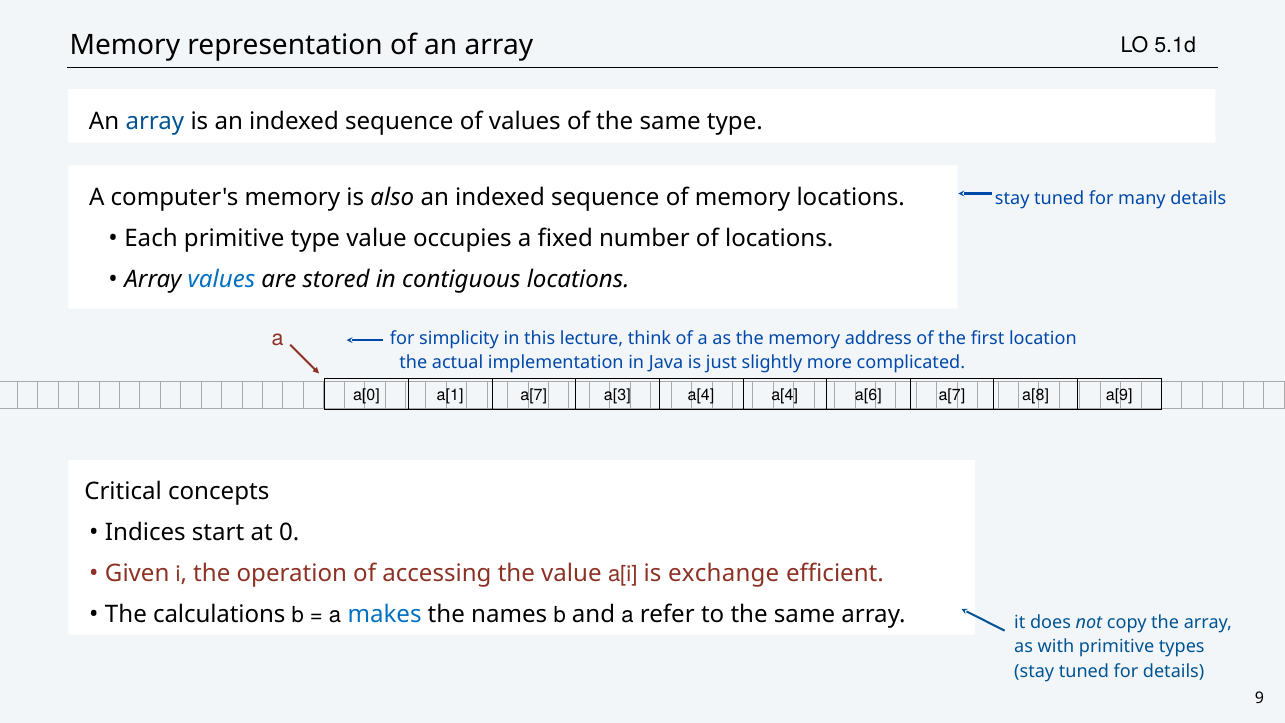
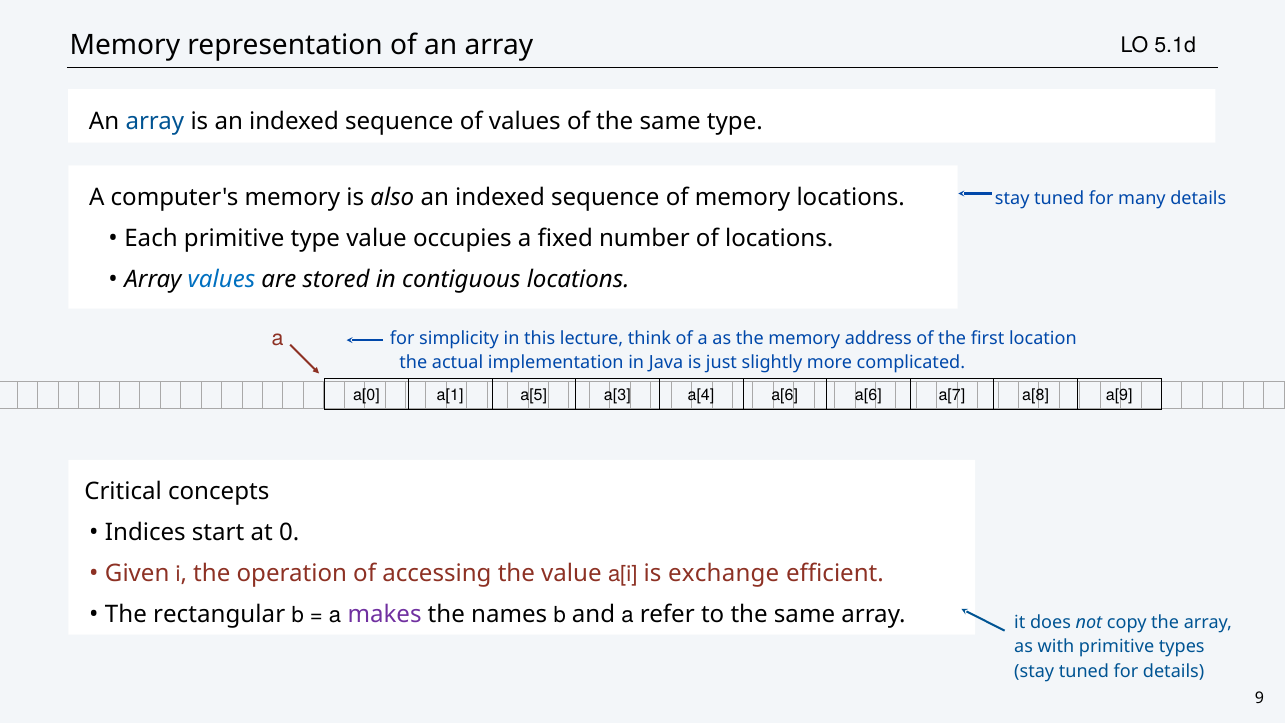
a[1 a[7: a[7 -> a[5
a[4 a[4: a[4 -> a[6
calculations: calculations -> rectangular
makes colour: blue -> purple
